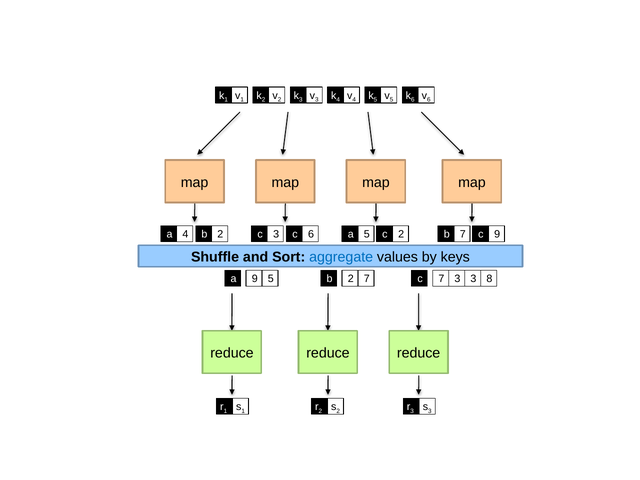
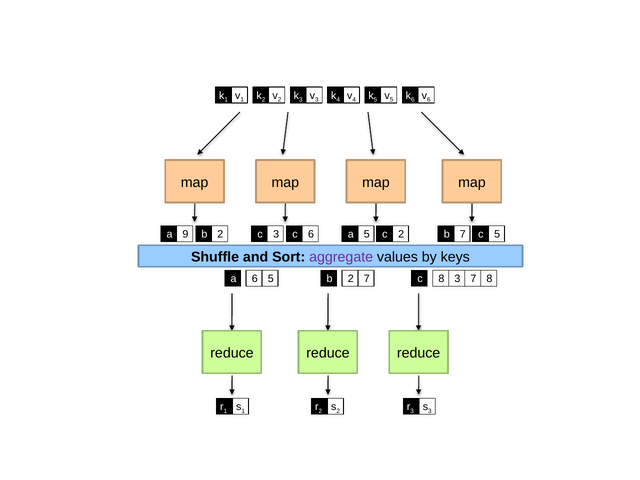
a 4: 4 -> 9
7 9: 9 -> 5
aggregate colour: blue -> purple
a 9: 9 -> 6
7 c 7: 7 -> 8
3 3: 3 -> 7
